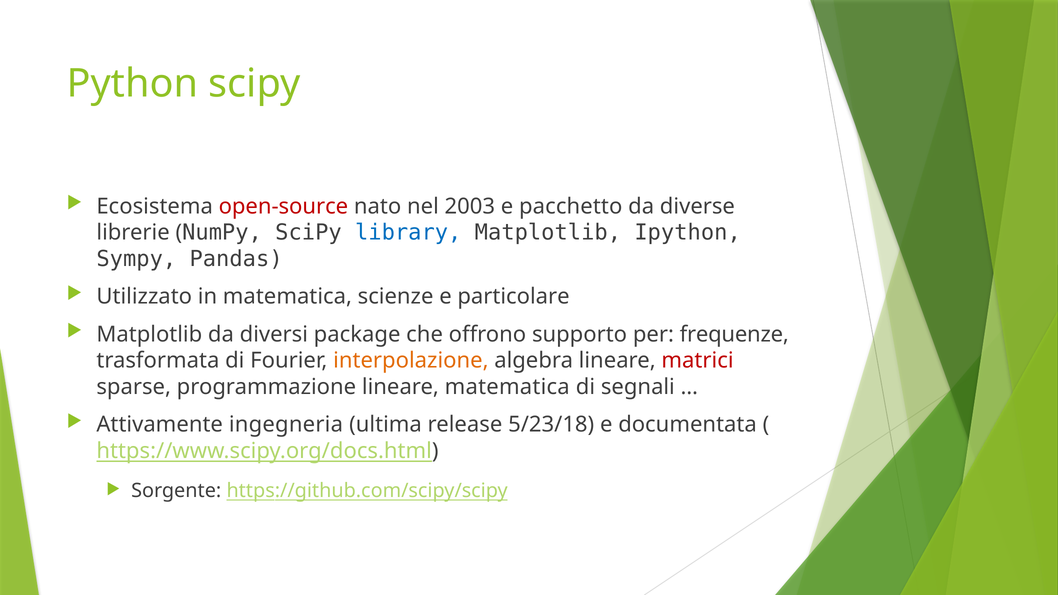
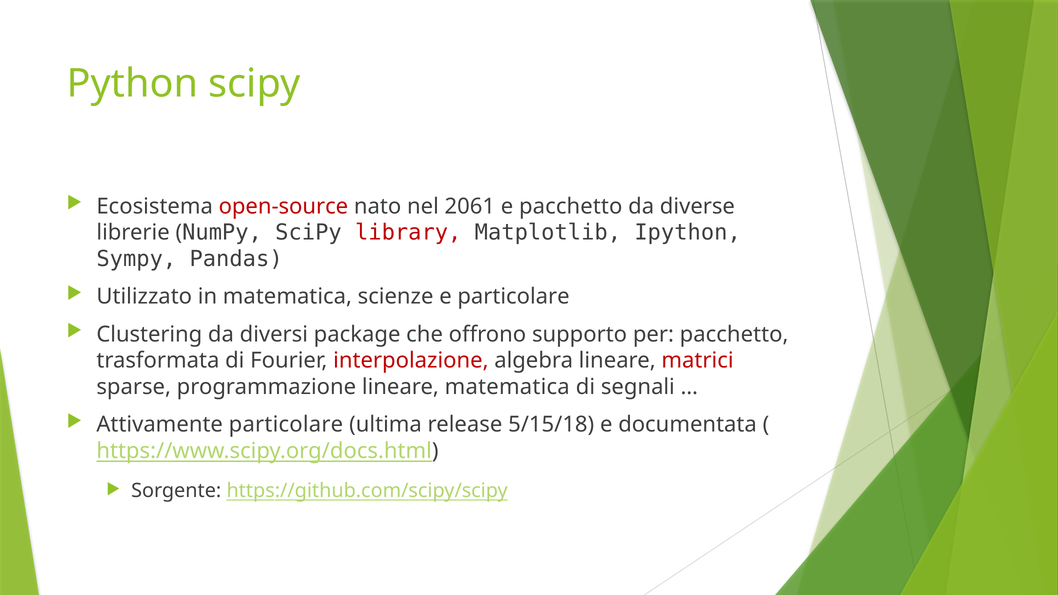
2003: 2003 -> 2061
library colour: blue -> red
Matplotlib at (149, 334): Matplotlib -> Clustering
per frequenze: frequenze -> pacchetto
interpolazione colour: orange -> red
Attivamente ingegneria: ingegneria -> particolare
5/23/18: 5/23/18 -> 5/15/18
